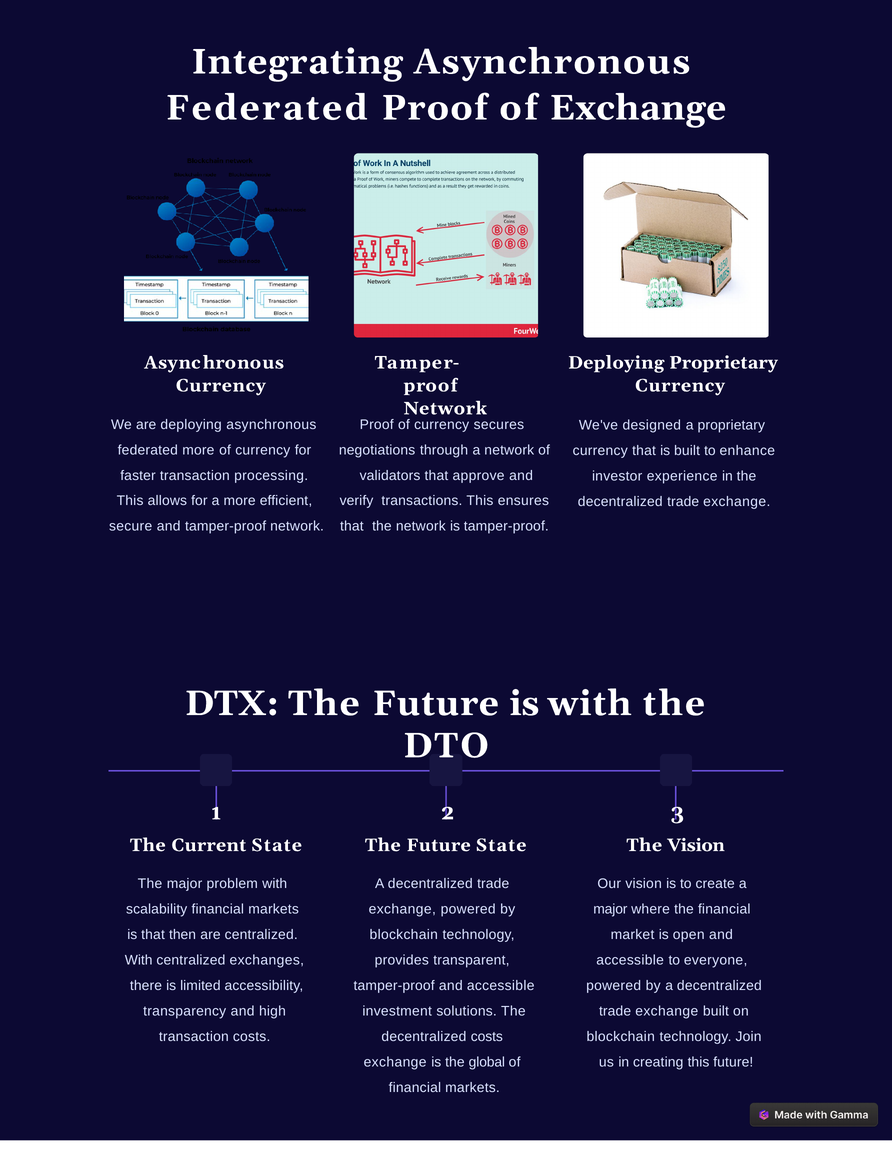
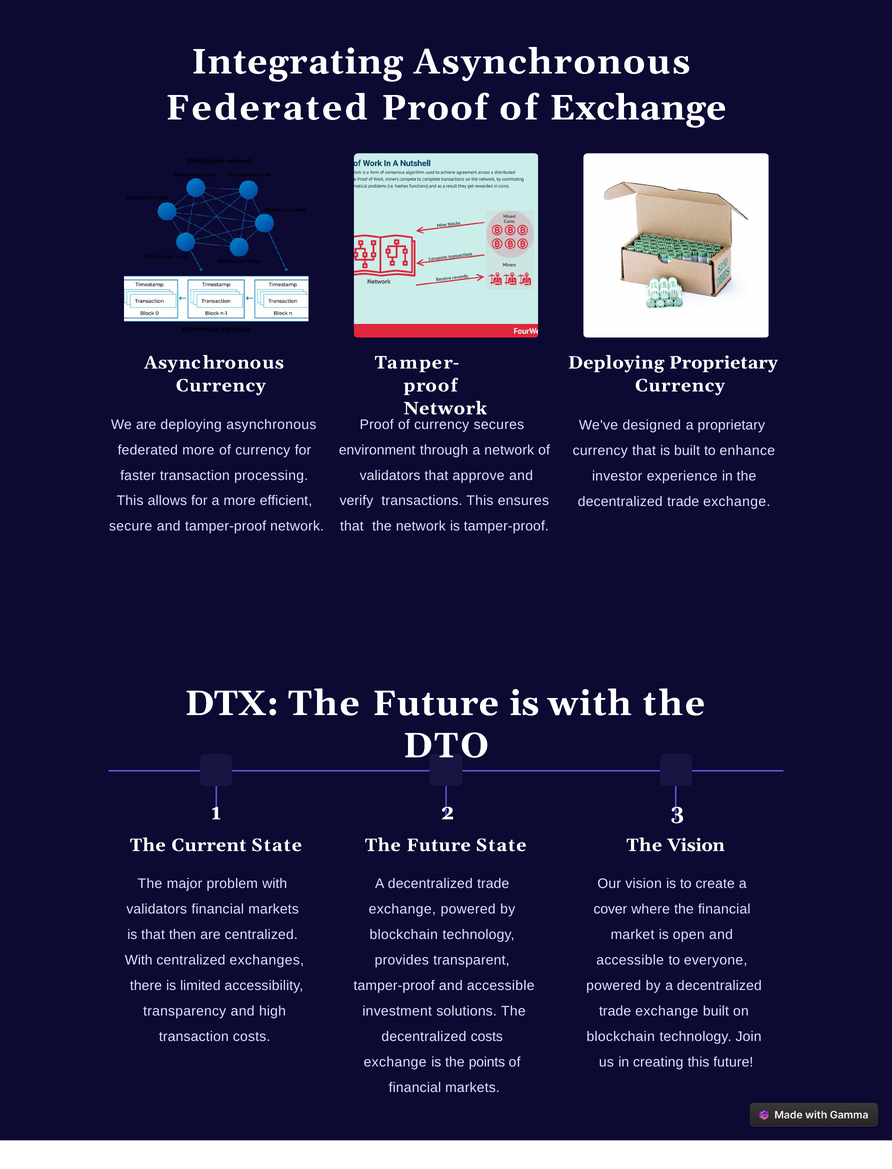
negotiations: negotiations -> environment
scalability at (157, 909): scalability -> validators
major at (610, 909): major -> cover
global: global -> points
